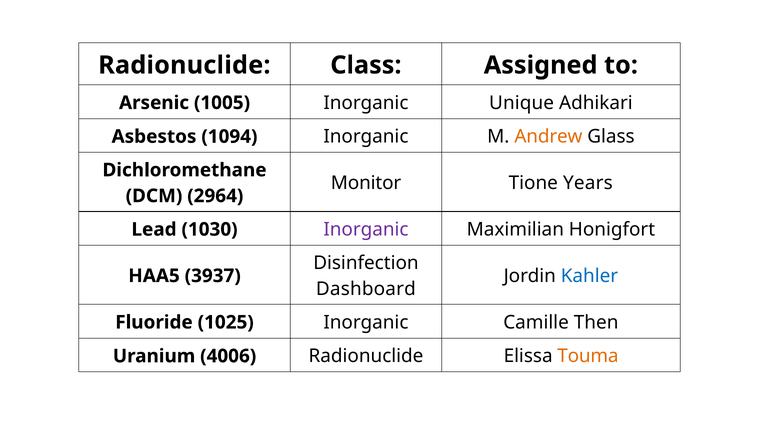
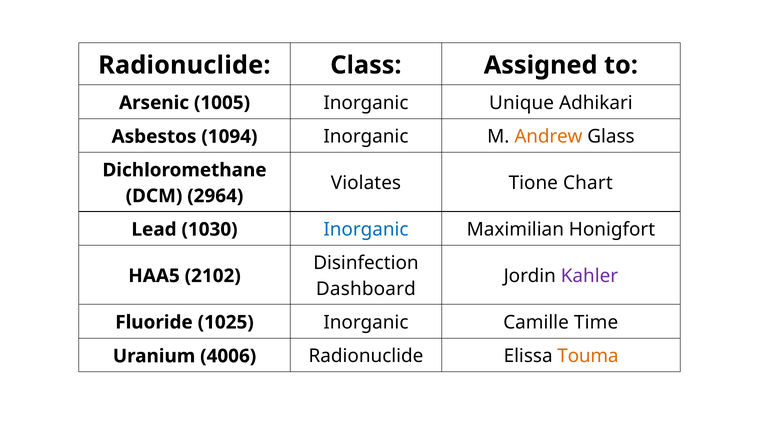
Monitor: Monitor -> Violates
Years: Years -> Chart
Inorganic at (366, 229) colour: purple -> blue
Kahler colour: blue -> purple
3937: 3937 -> 2102
Then: Then -> Time
